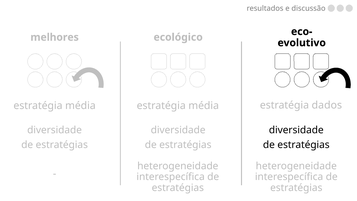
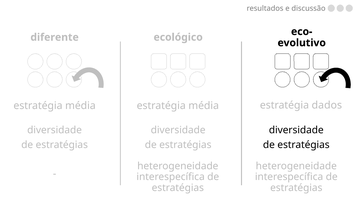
melhores: melhores -> diferente
